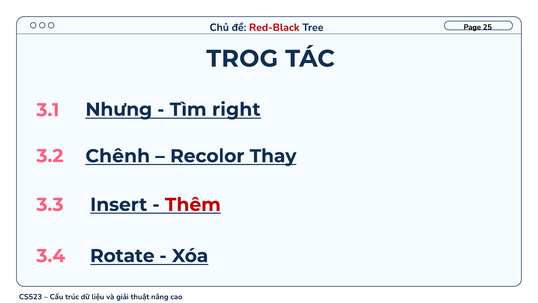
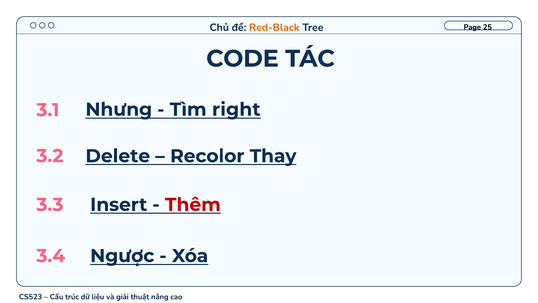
Red-Black colour: red -> orange
TROG: TROG -> CODE
Chênh: Chênh -> Delete
Rotate: Rotate -> Ngược
